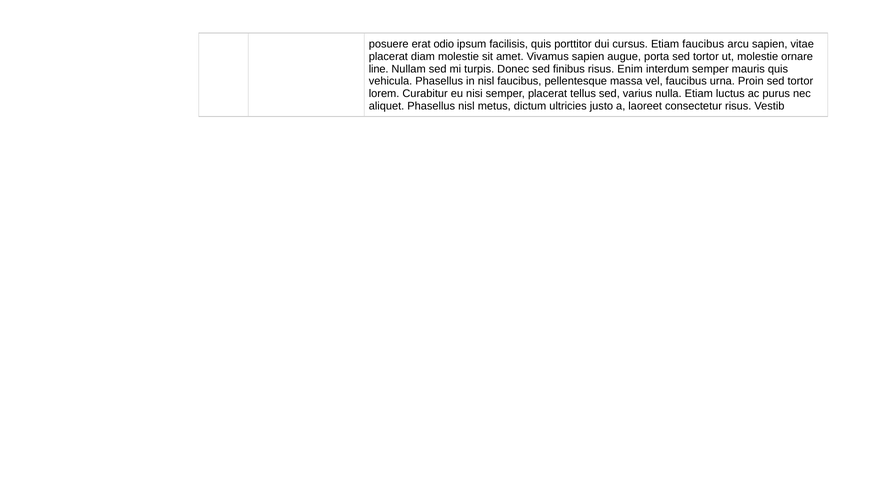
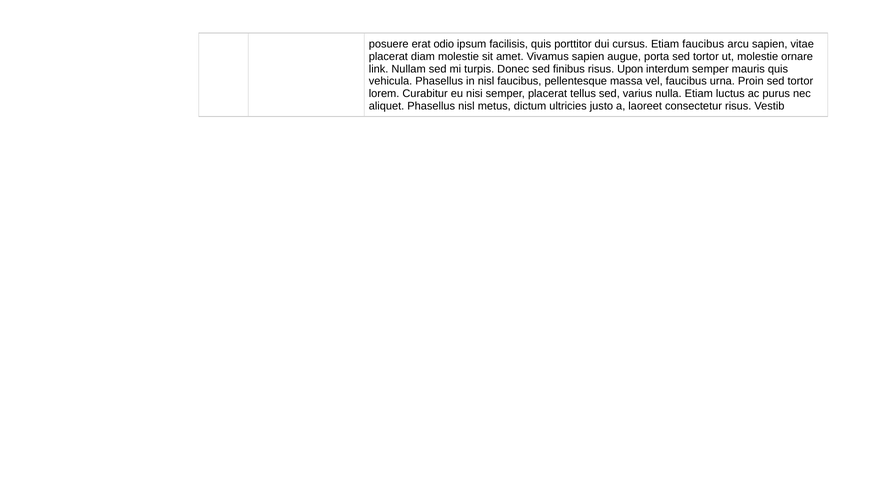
line: line -> link
Enim: Enim -> Upon
